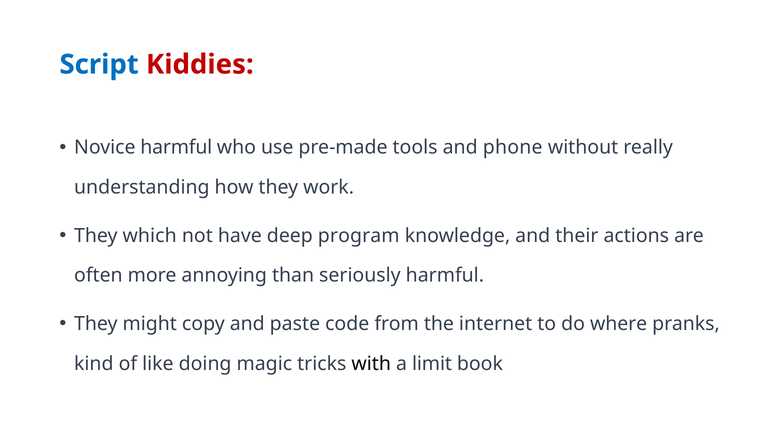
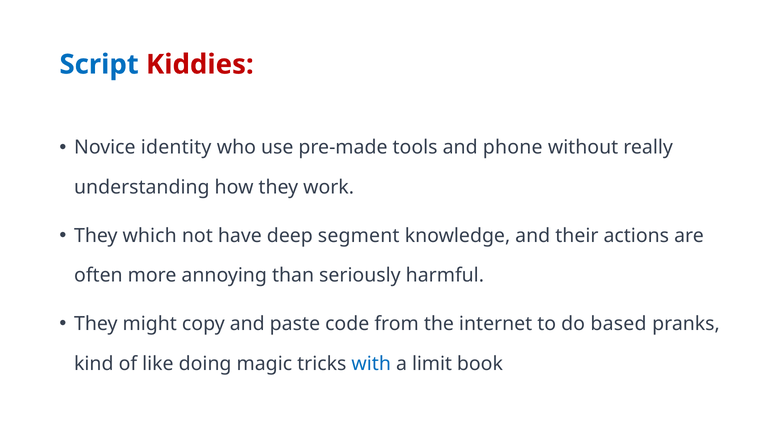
Novice harmful: harmful -> identity
program: program -> segment
where: where -> based
with colour: black -> blue
